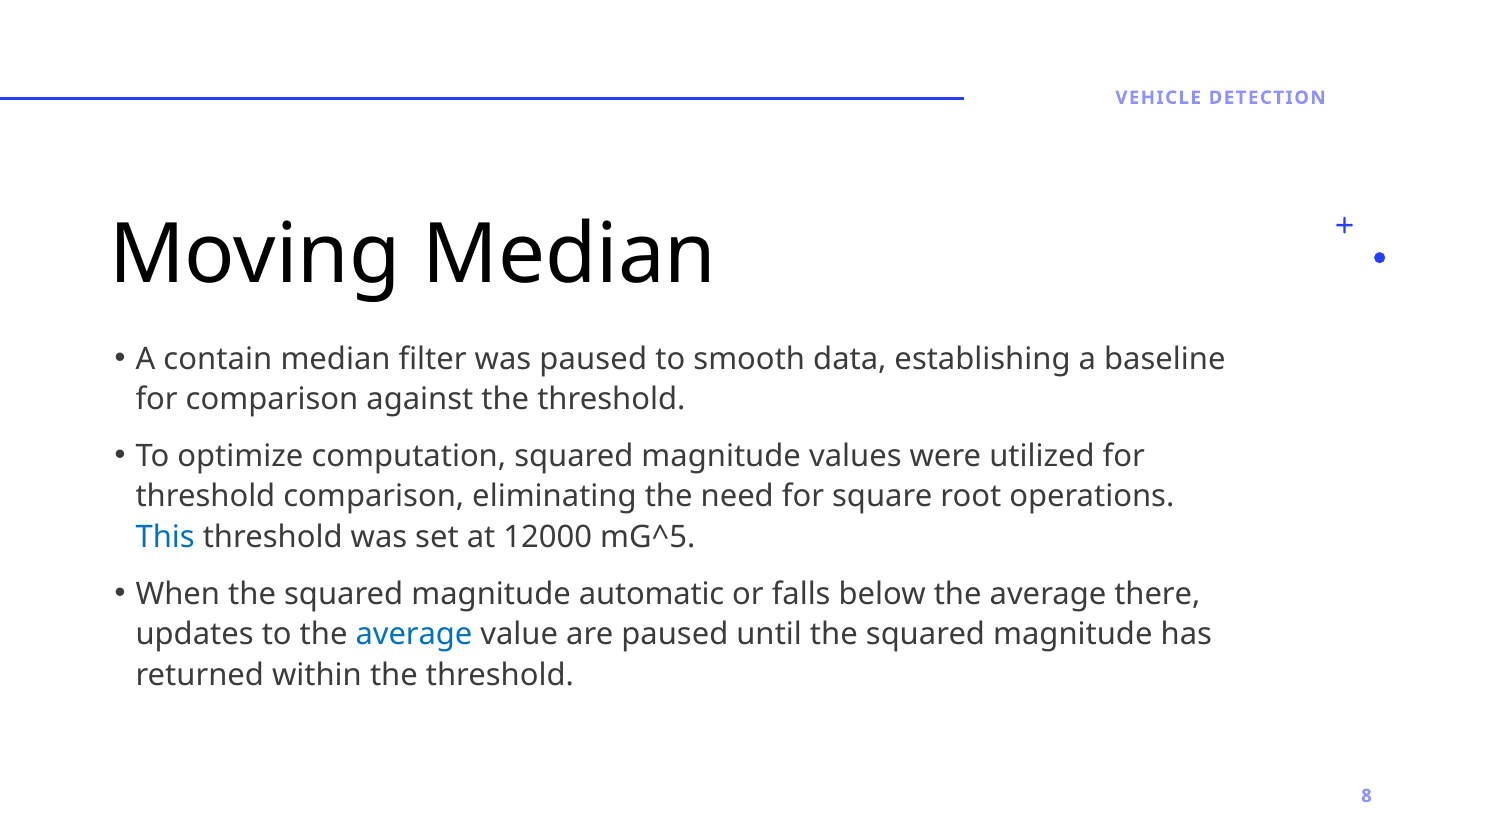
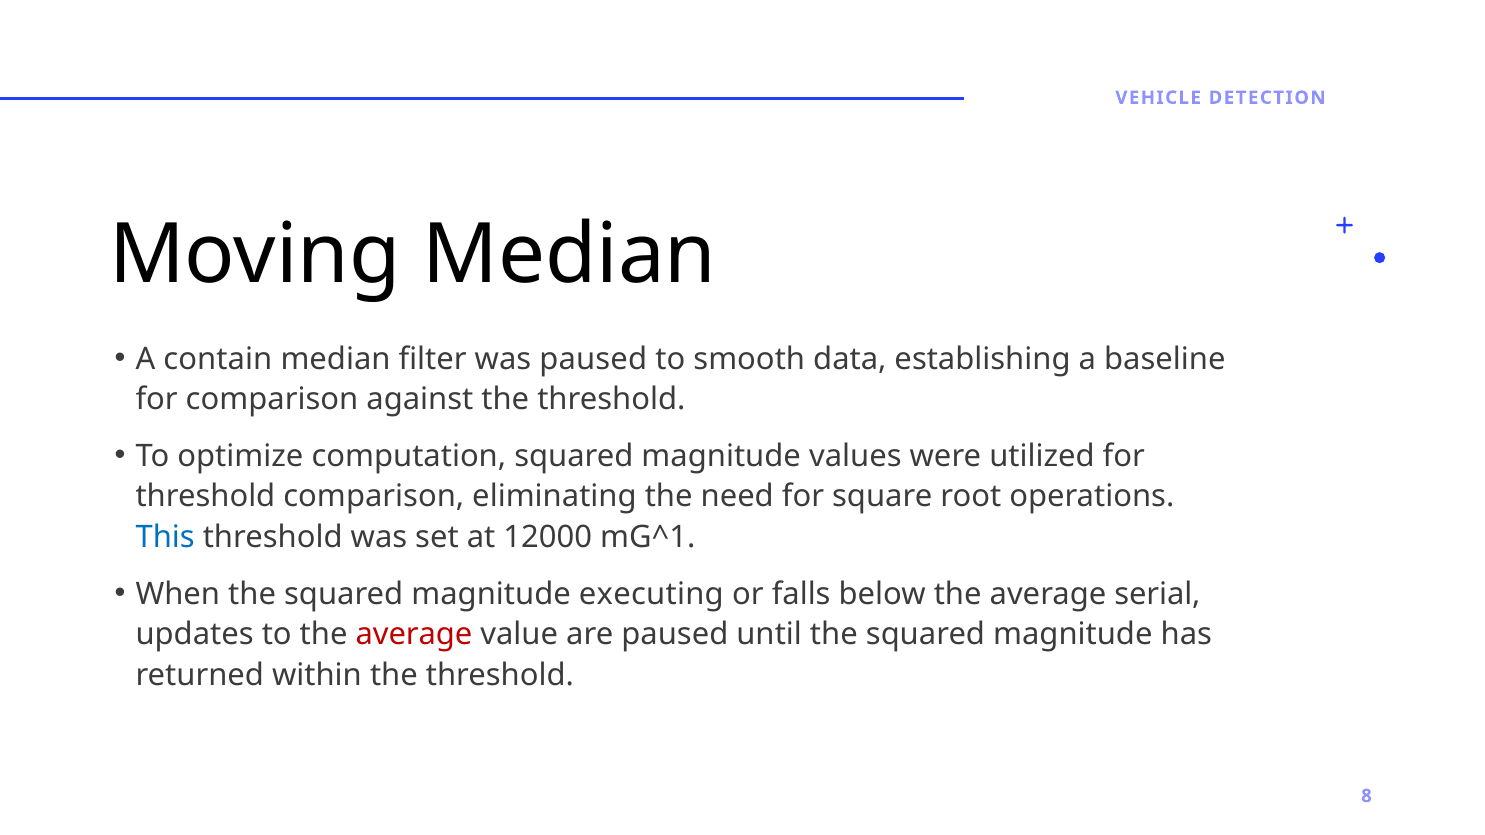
mG^5: mG^5 -> mG^1
automatic: automatic -> executing
there: there -> serial
average at (414, 635) colour: blue -> red
